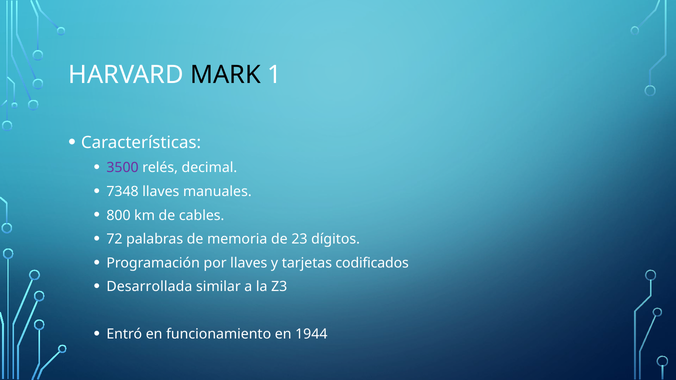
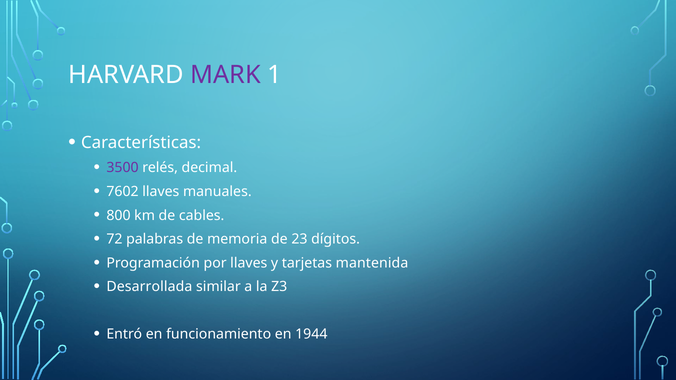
MARK colour: black -> purple
7348: 7348 -> 7602
codificados: codificados -> mantenida
